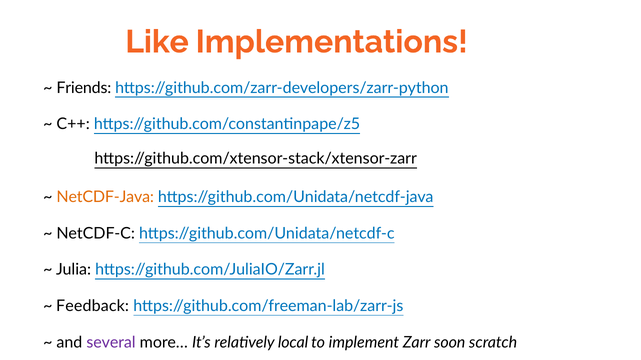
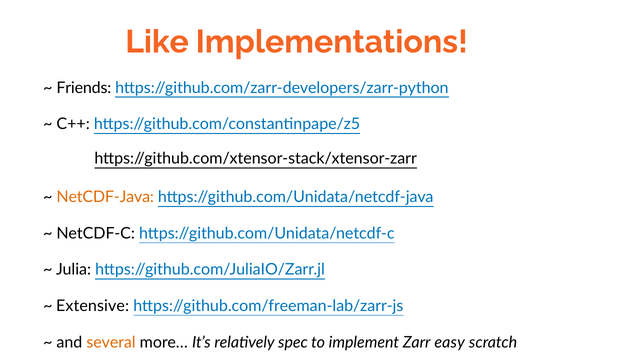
Feedback: Feedback -> Extensive
several colour: purple -> orange
local: local -> spec
soon: soon -> easy
